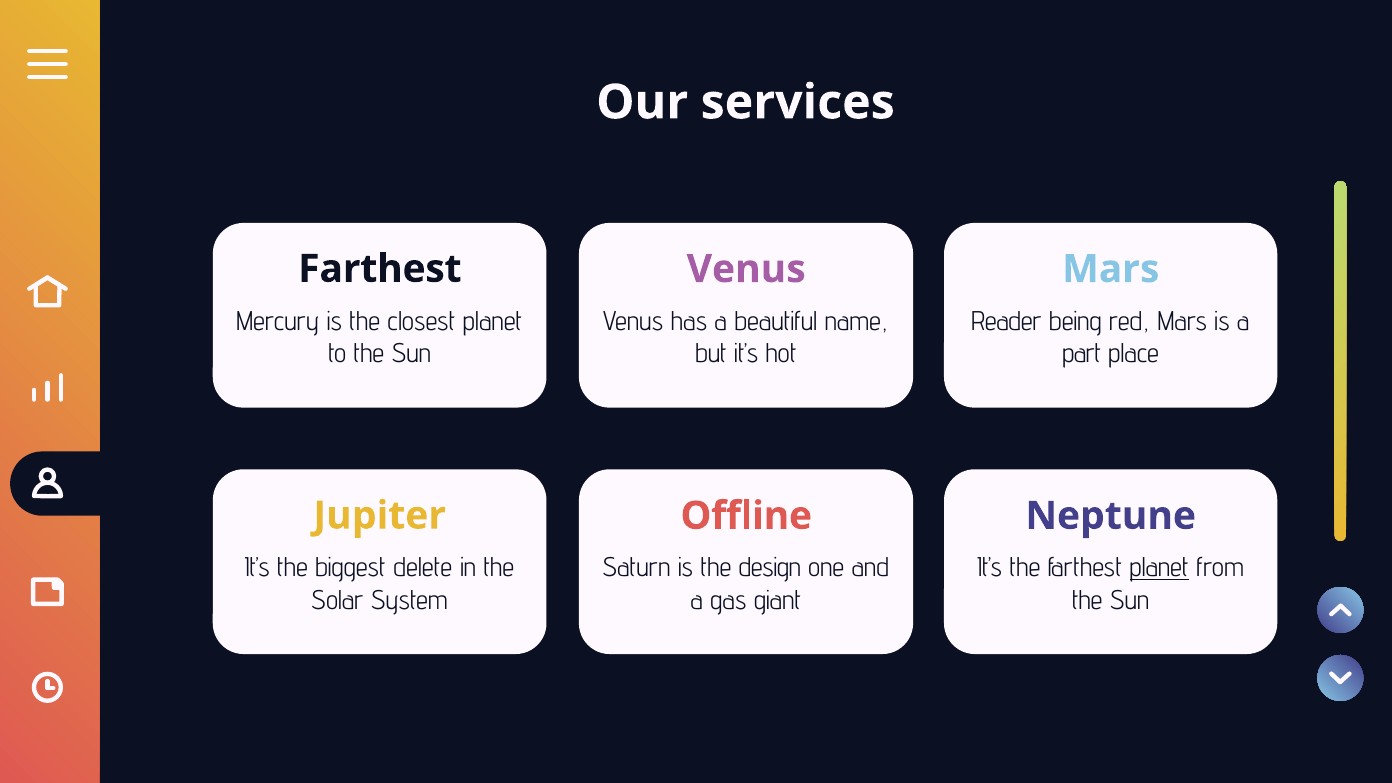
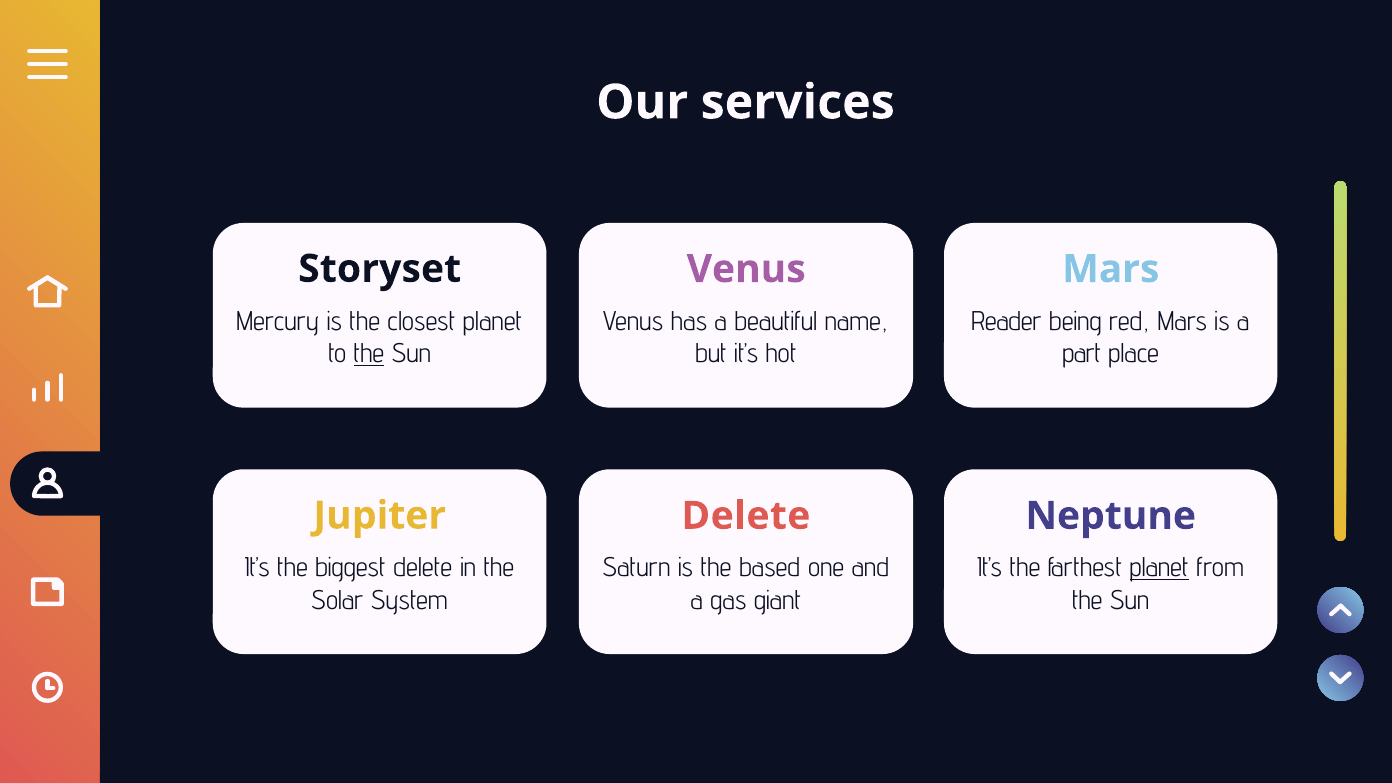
Farthest at (380, 269): Farthest -> Storyset
the at (369, 354) underline: none -> present
Offline at (746, 516): Offline -> Delete
design: design -> based
